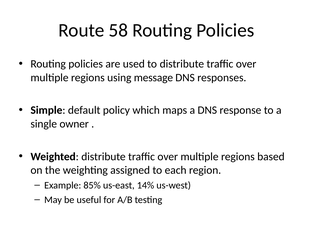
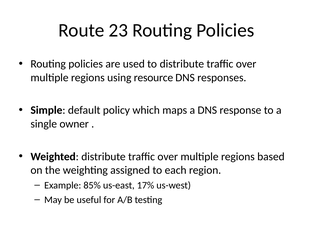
58: 58 -> 23
message: message -> resource
14%: 14% -> 17%
